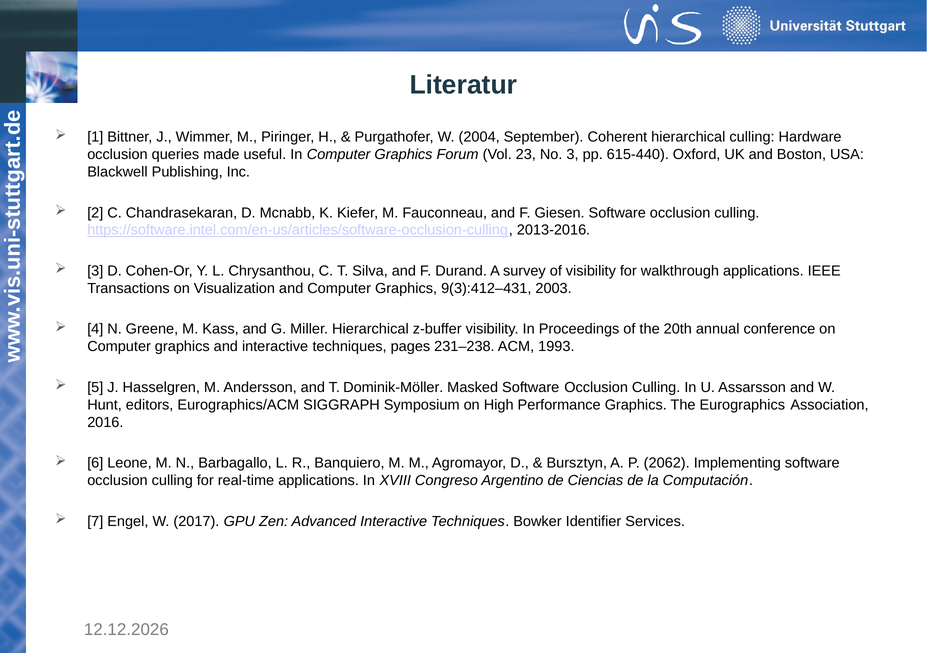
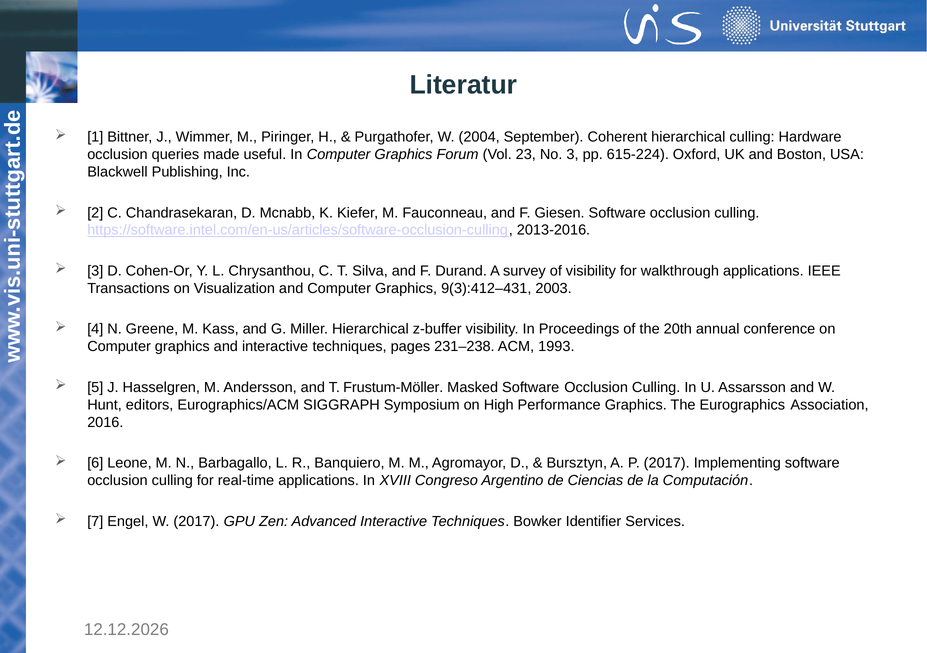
615-440: 615-440 -> 615-224
Dominik-Möller: Dominik-Möller -> Frustum-Möller
P 2062: 2062 -> 2017
